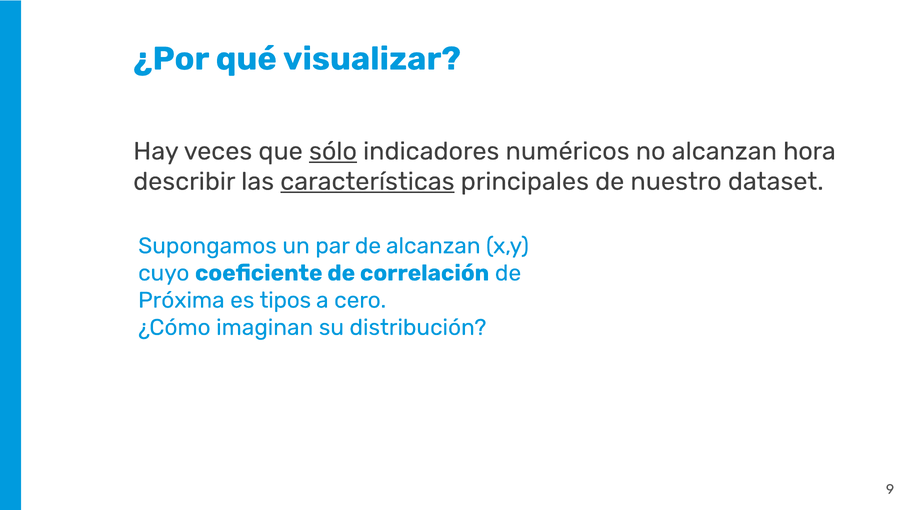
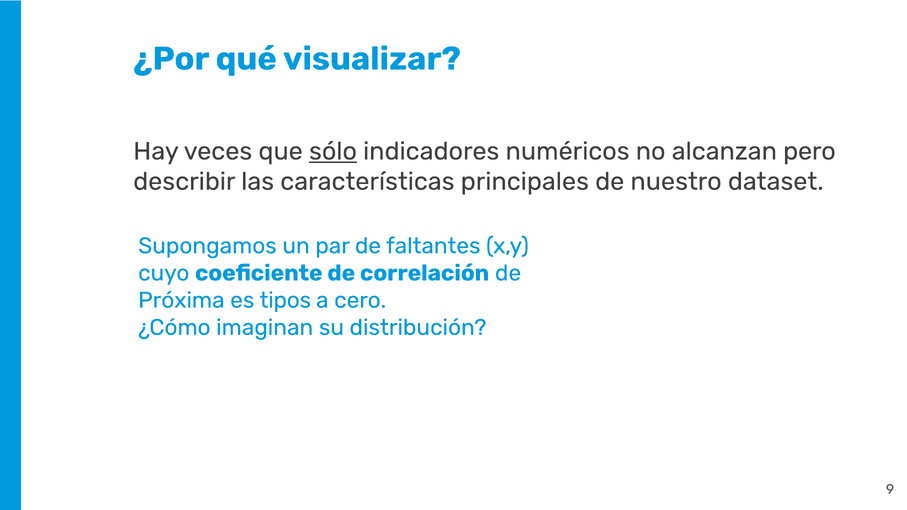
hora: hora -> pero
características underline: present -> none
de alcanzan: alcanzan -> faltantes
